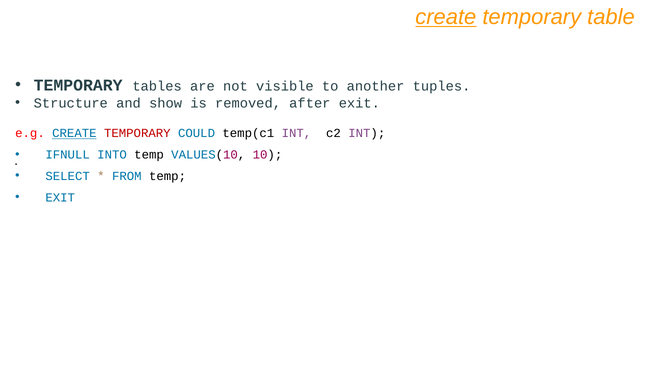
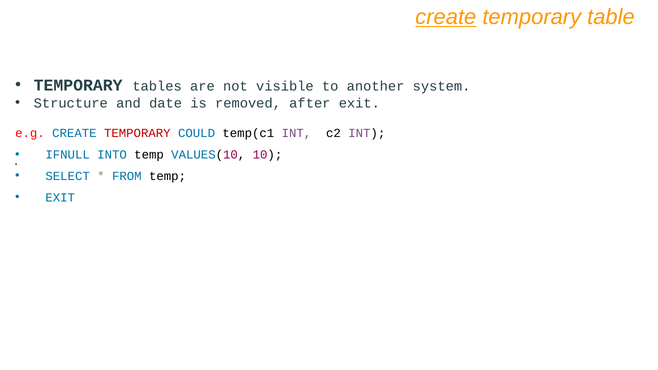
tuples: tuples -> system
show: show -> date
CREATE at (74, 133) underline: present -> none
